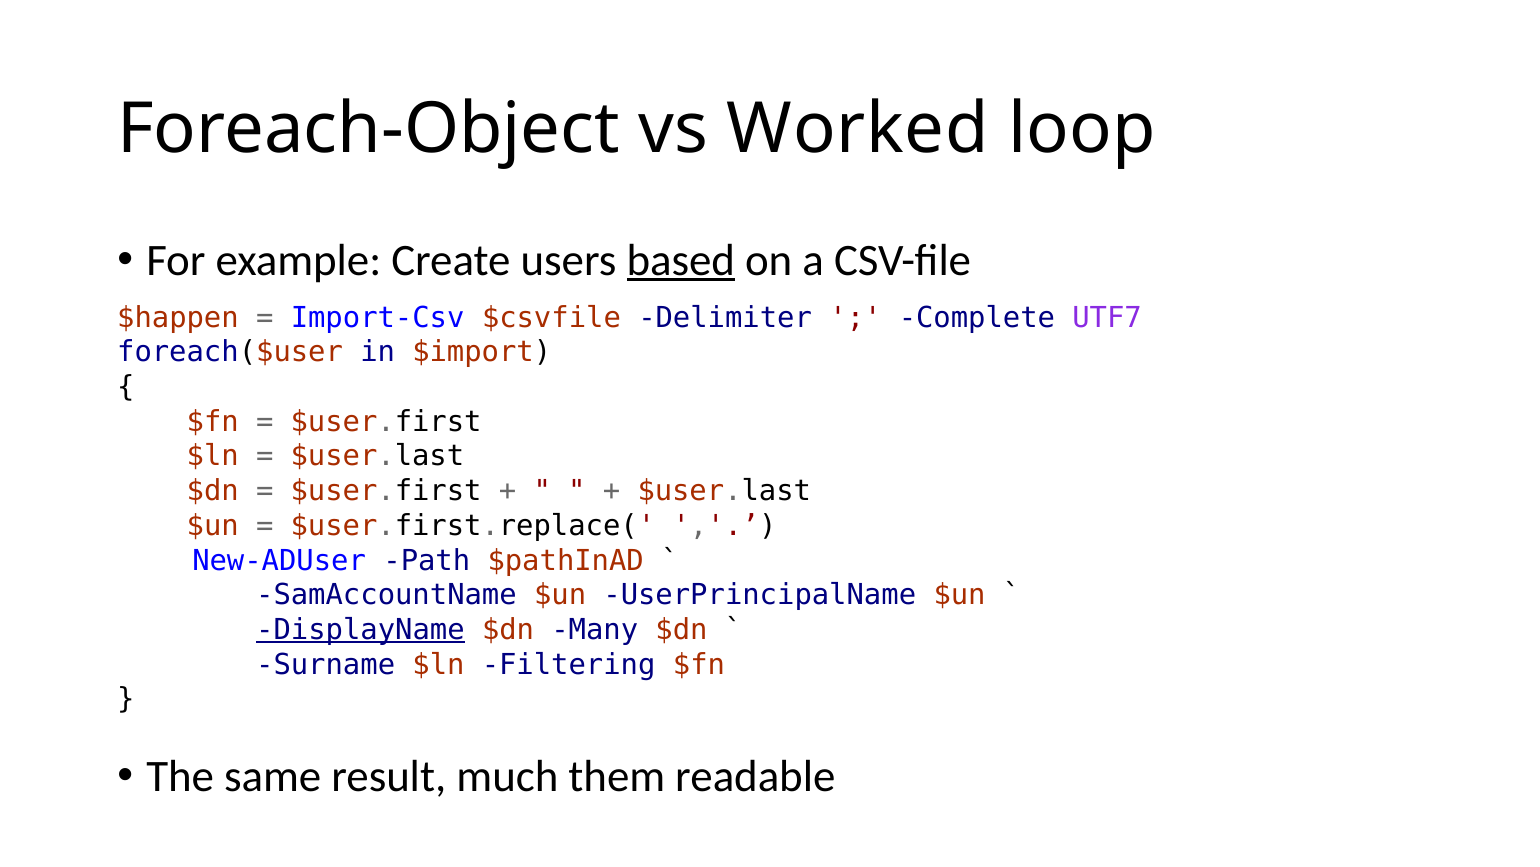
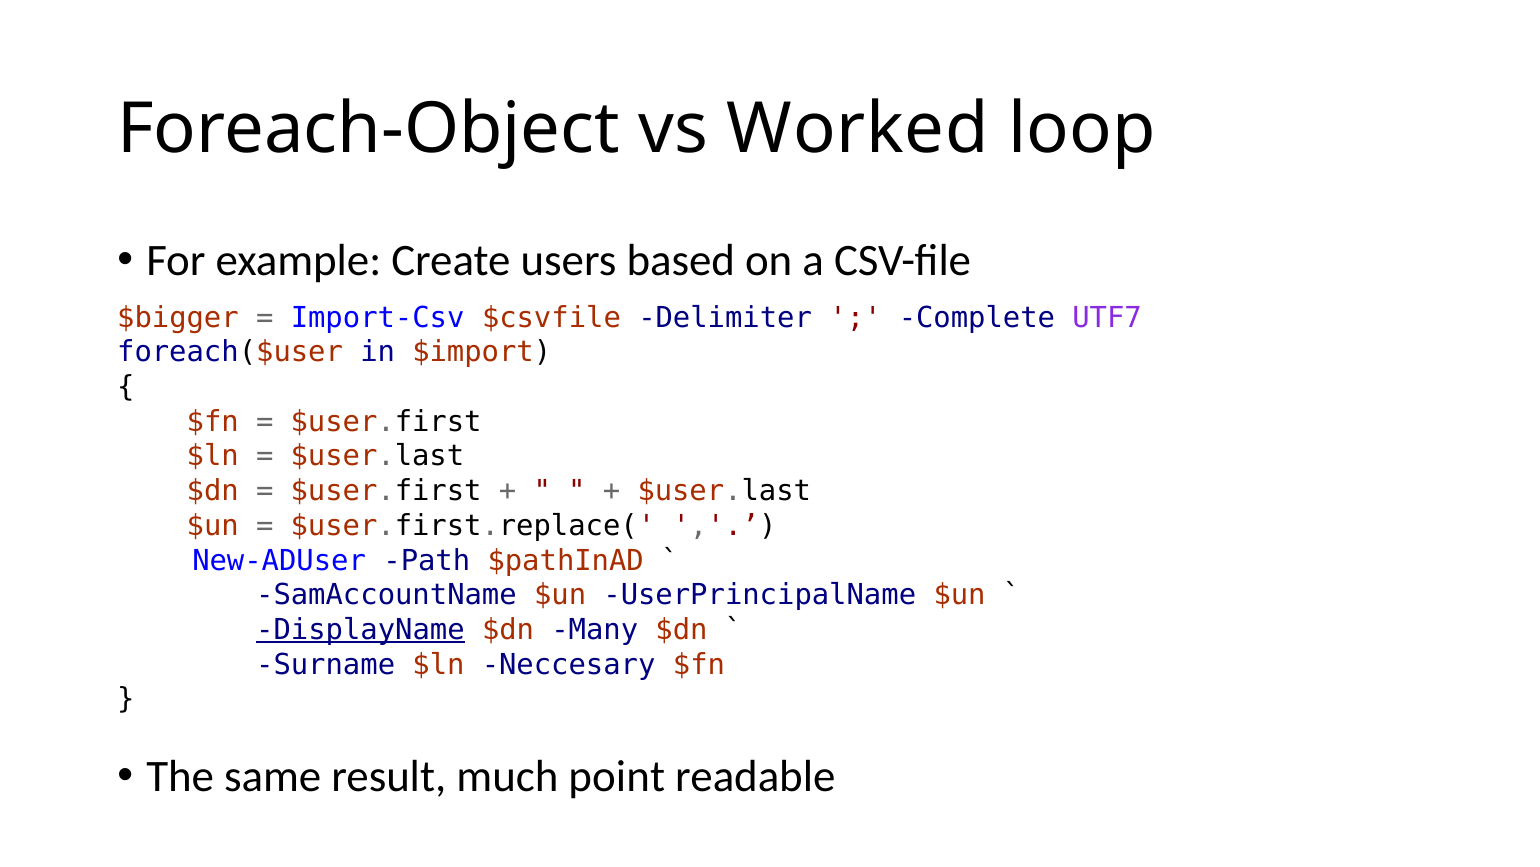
based underline: present -> none
$happen: $happen -> $bigger
Filtering: Filtering -> Neccesary
them: them -> point
